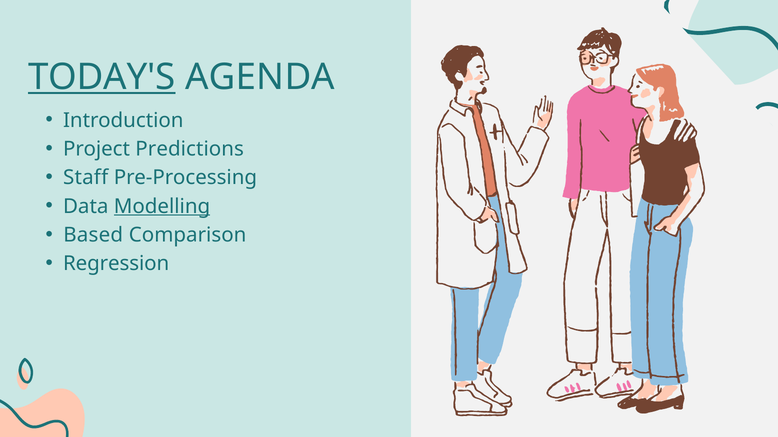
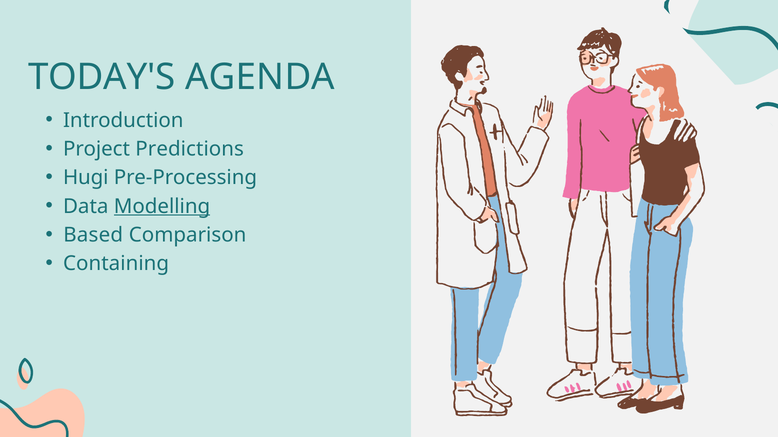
TODAY'S underline: present -> none
Staff: Staff -> Hugi
Regression: Regression -> Containing
